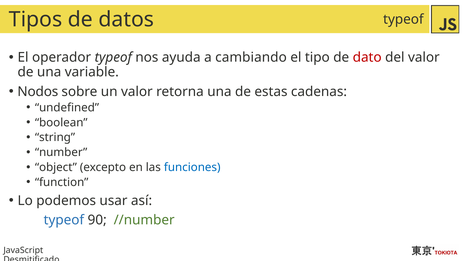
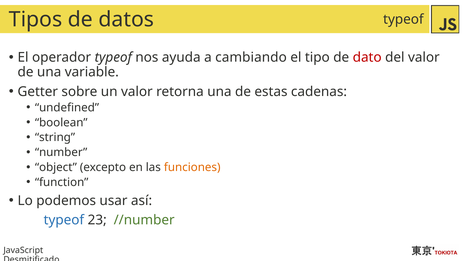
Nodos: Nodos -> Getter
funciones colour: blue -> orange
90: 90 -> 23
